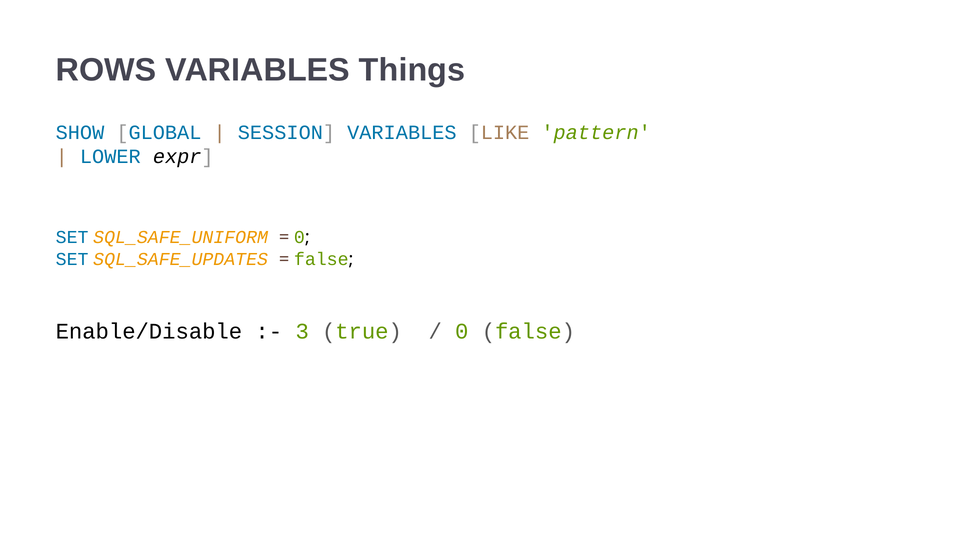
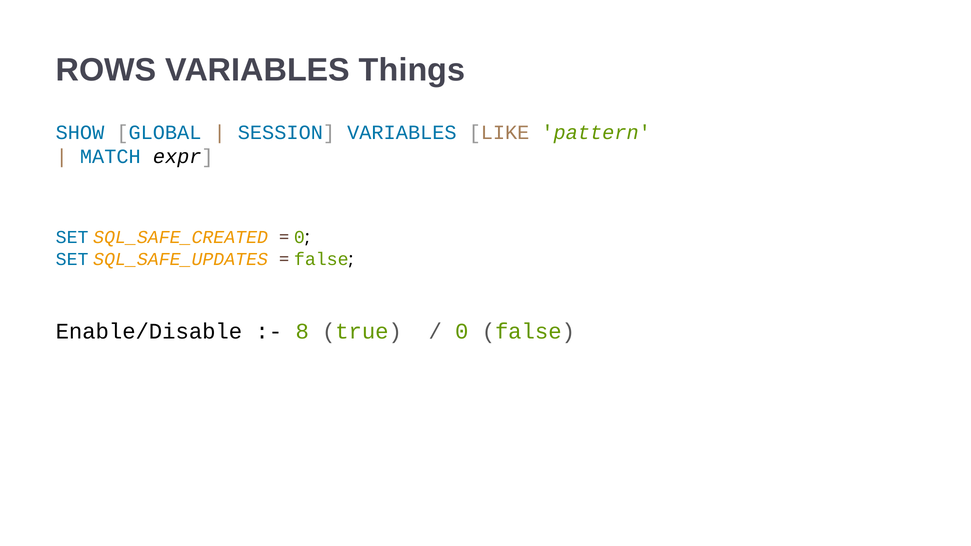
LOWER: LOWER -> MATCH
SQL_SAFE_UNIFORM: SQL_SAFE_UNIFORM -> SQL_SAFE_CREATED
3: 3 -> 8
